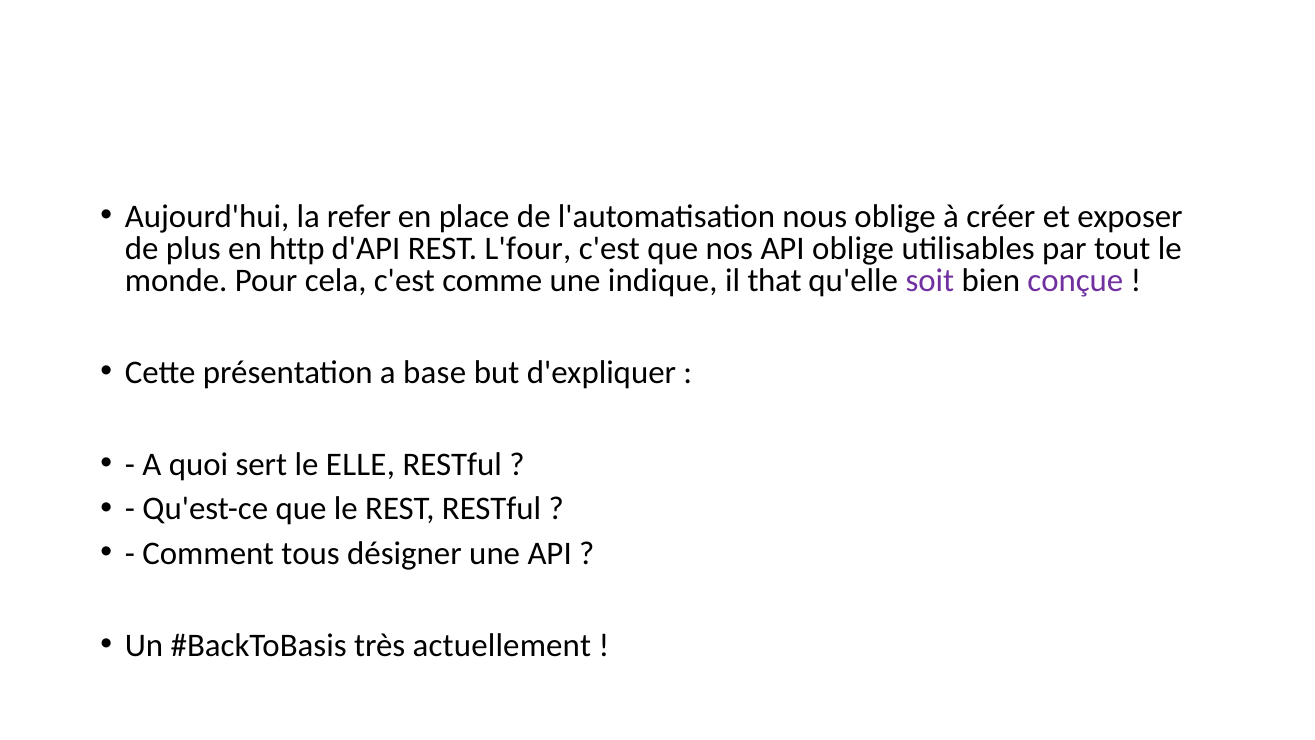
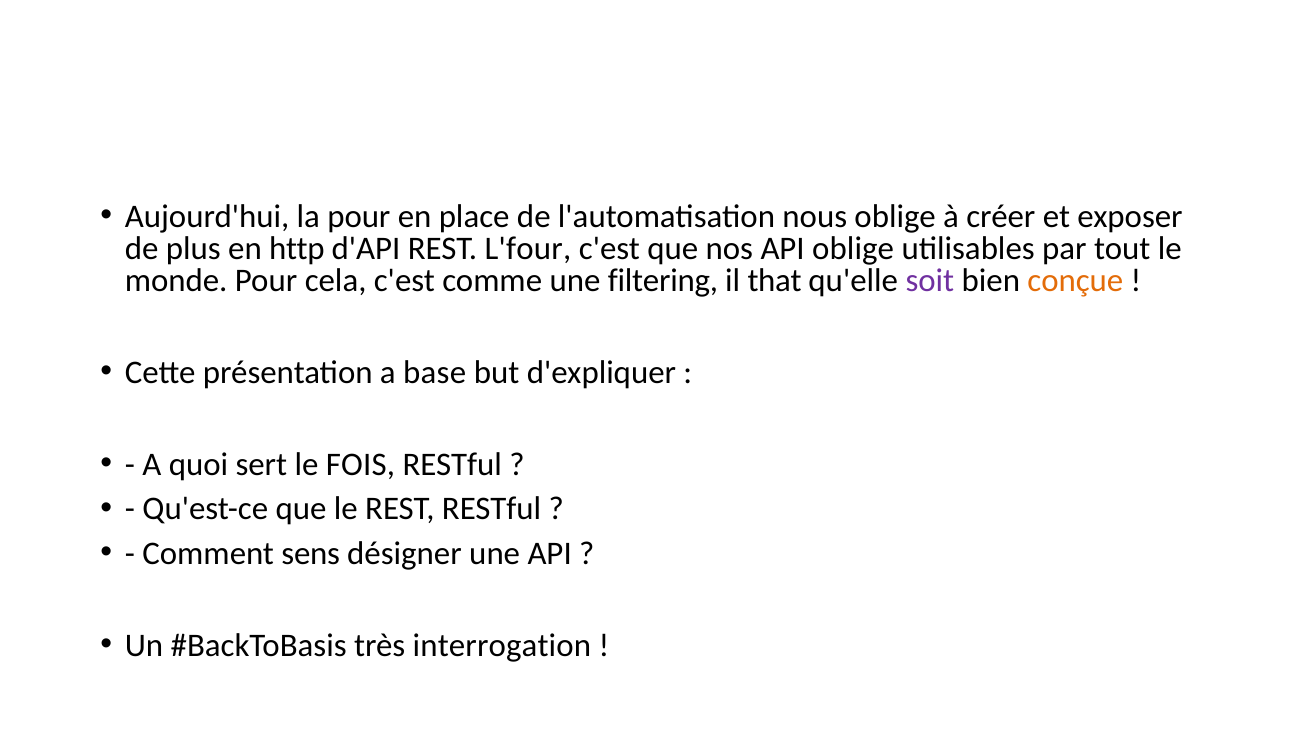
la refer: refer -> pour
indique: indique -> filtering
conçue colour: purple -> orange
ELLE: ELLE -> FOIS
tous: tous -> sens
actuellement: actuellement -> interrogation
